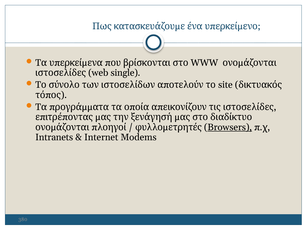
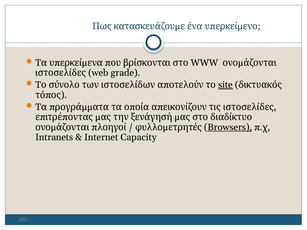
single: single -> grade
site underline: none -> present
Modems: Modems -> Capacity
